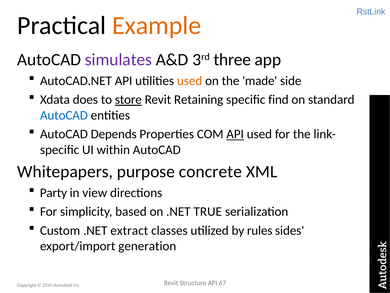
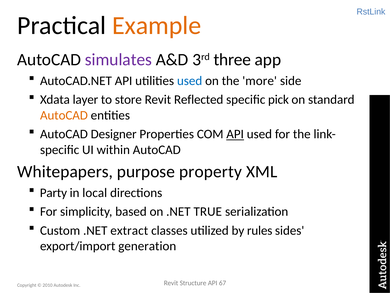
used at (190, 81) colour: orange -> blue
made: made -> more
does: does -> layer
store underline: present -> none
Retaining: Retaining -> Reflected
find: find -> pick
AutoCAD at (64, 115) colour: blue -> orange
Depends: Depends -> Designer
concrete: concrete -> property
view: view -> local
